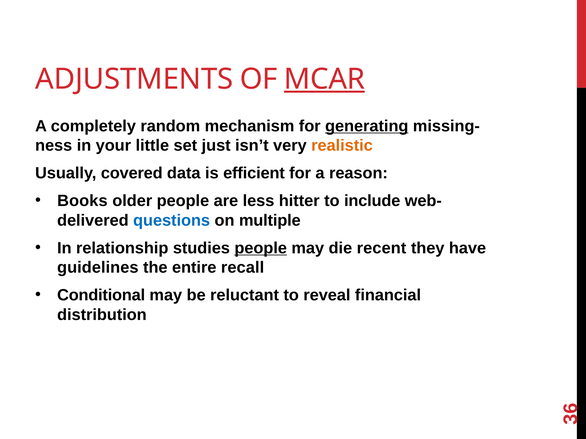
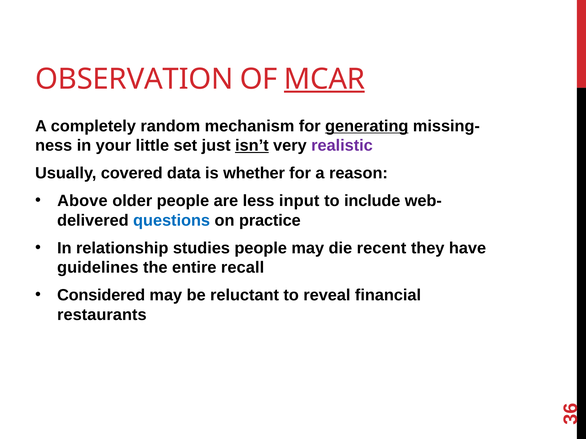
ADJUSTMENTS: ADJUSTMENTS -> OBSERVATION
isn’t underline: none -> present
realistic colour: orange -> purple
efficient: efficient -> whether
Books: Books -> Above
hitter: hitter -> input
multiple: multiple -> practice
people at (261, 248) underline: present -> none
Conditional: Conditional -> Considered
distribution: distribution -> restaurants
